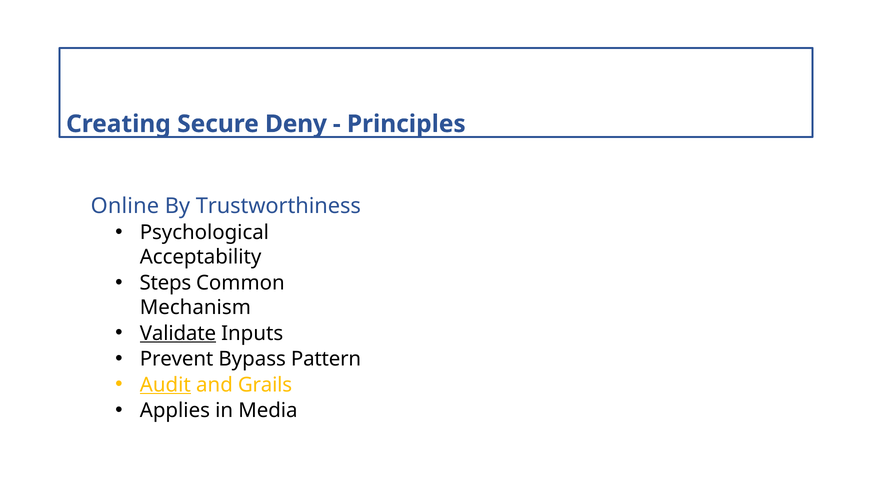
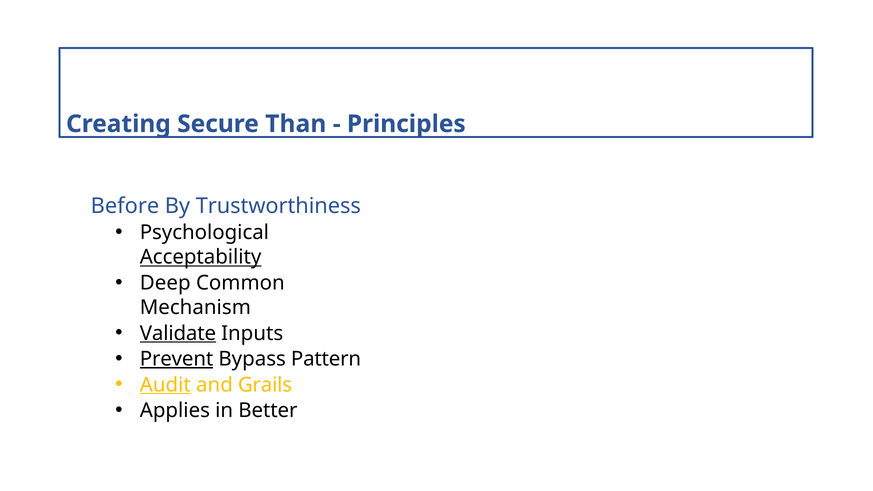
Deny: Deny -> Than
Online: Online -> Before
Acceptability underline: none -> present
Steps: Steps -> Deep
Prevent underline: none -> present
Media: Media -> Better
